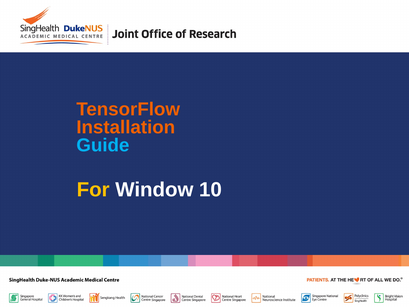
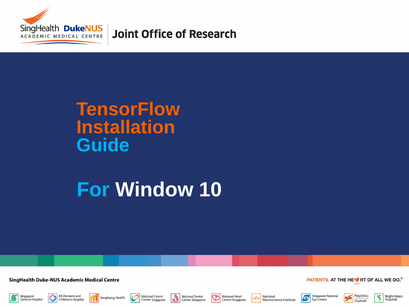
For colour: yellow -> light blue
